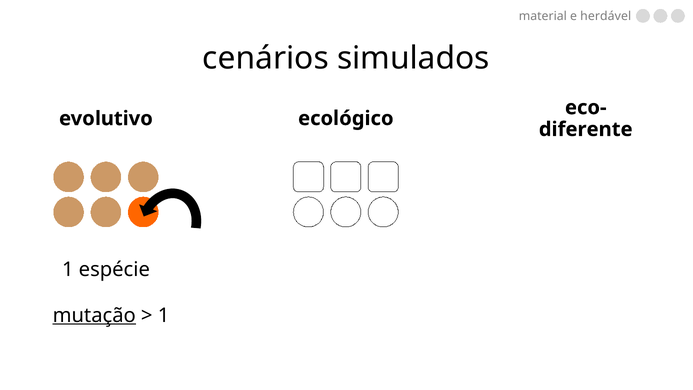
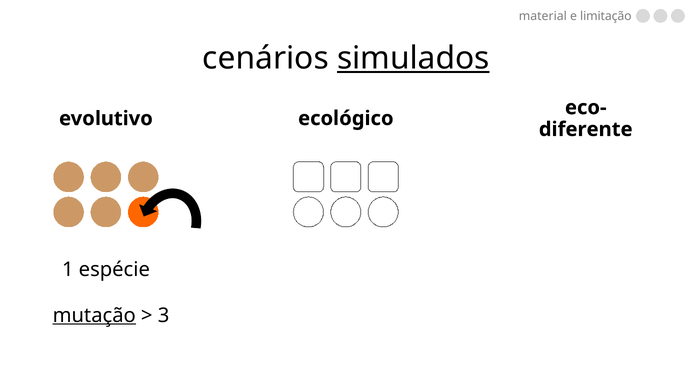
herdável: herdável -> limitação
simulados underline: none -> present
1 at (164, 315): 1 -> 3
